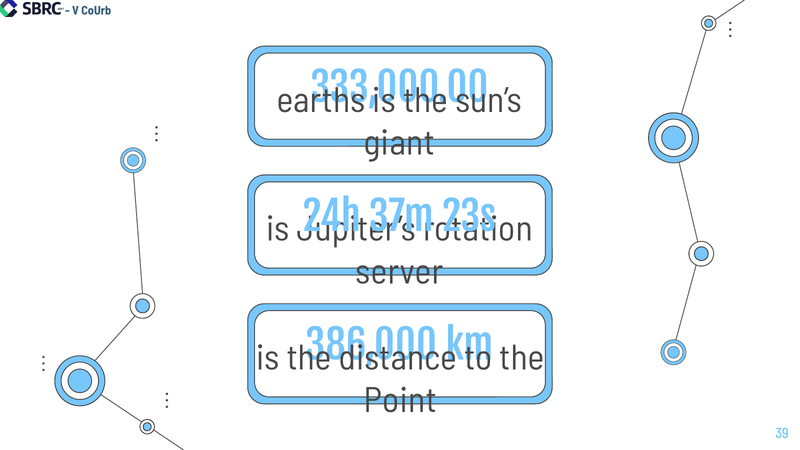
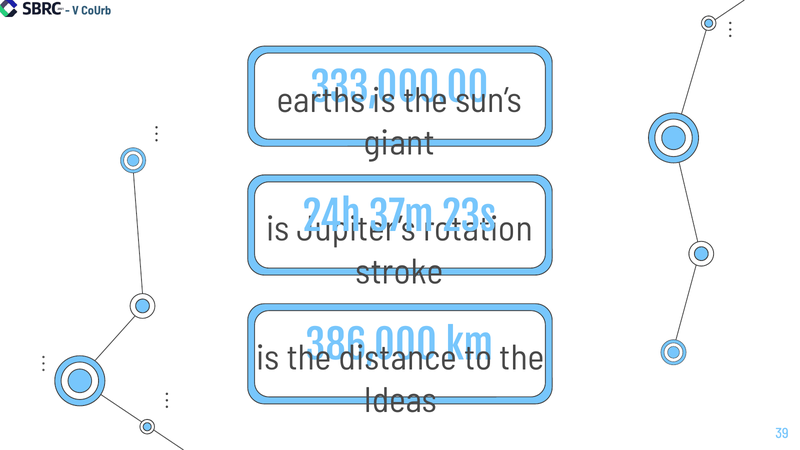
server: server -> stroke
Point: Point -> Ideas
